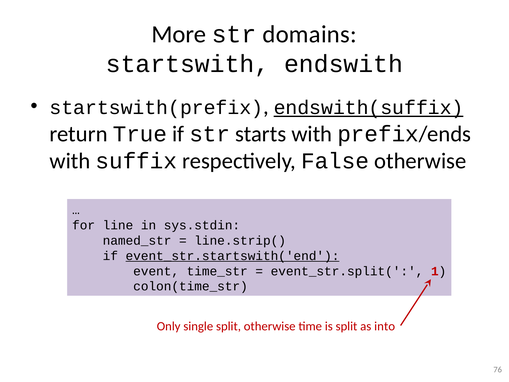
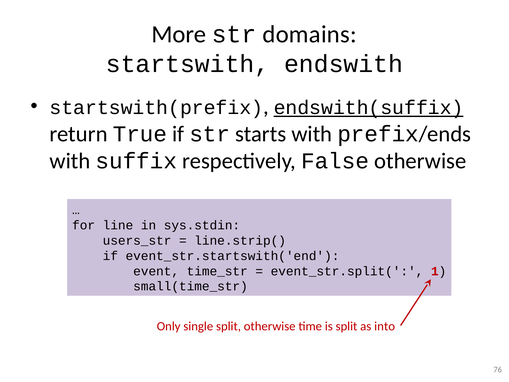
named_str: named_str -> users_str
event_str.startswith('end underline: present -> none
colon(time_str: colon(time_str -> small(time_str
